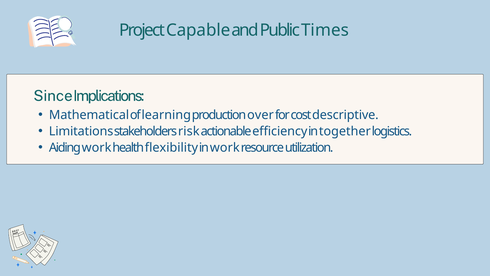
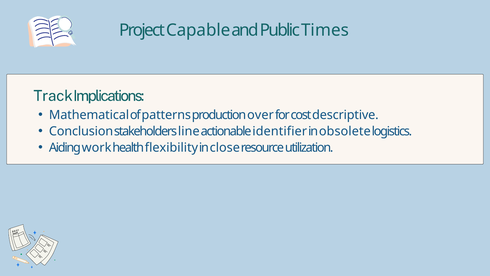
Since: Since -> Track
learning: learning -> patterns
Limitations: Limitations -> Conclusion
risk: risk -> line
efficiency: efficiency -> identifier
together: together -> obsolete
in work: work -> close
